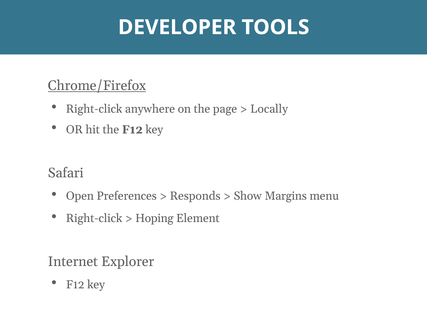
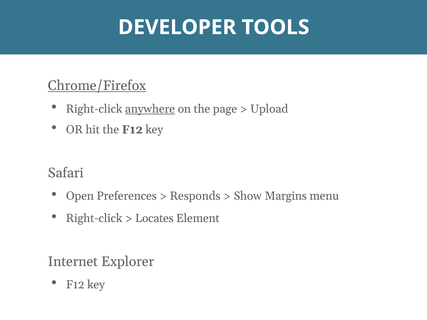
anywhere underline: none -> present
Locally: Locally -> Upload
Hoping: Hoping -> Locates
